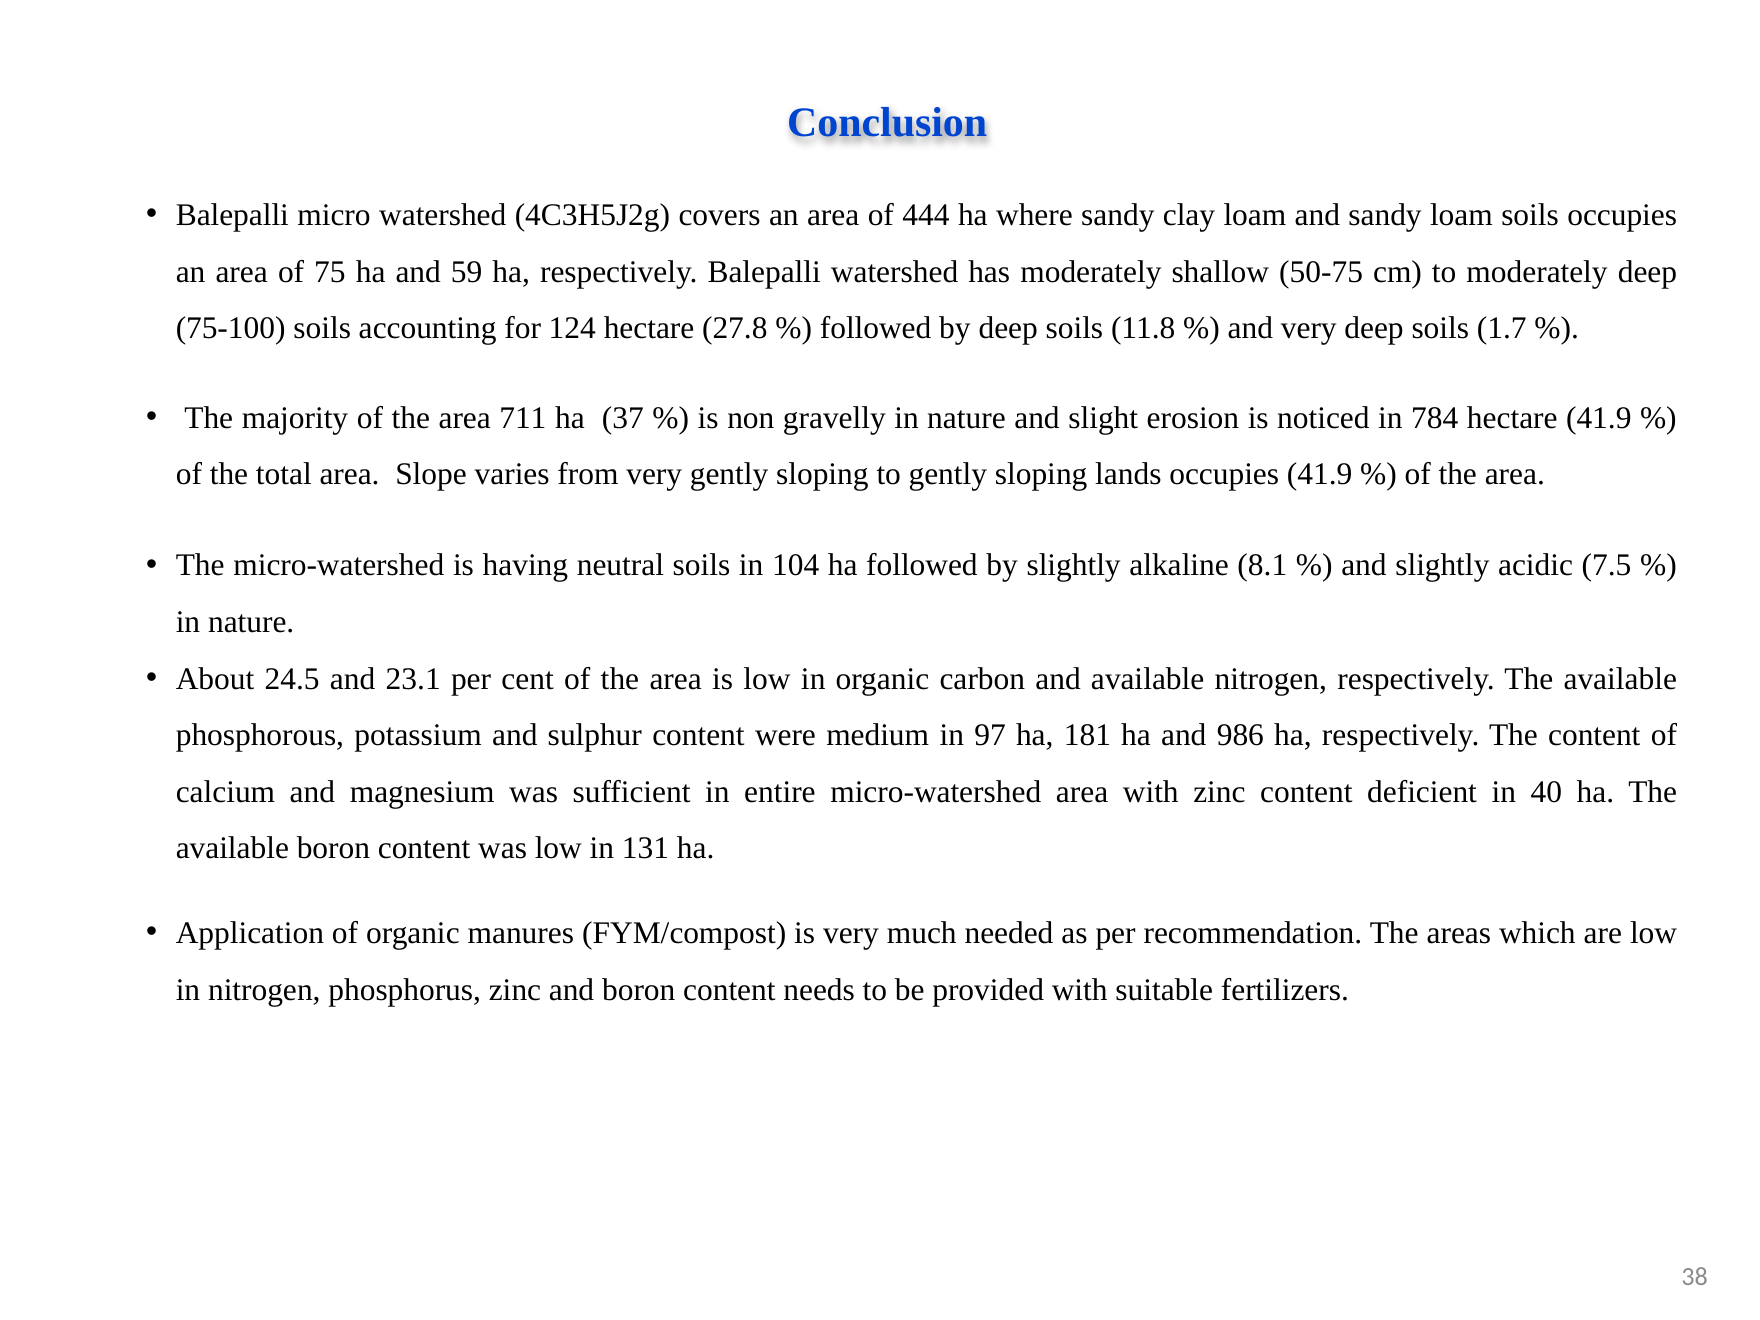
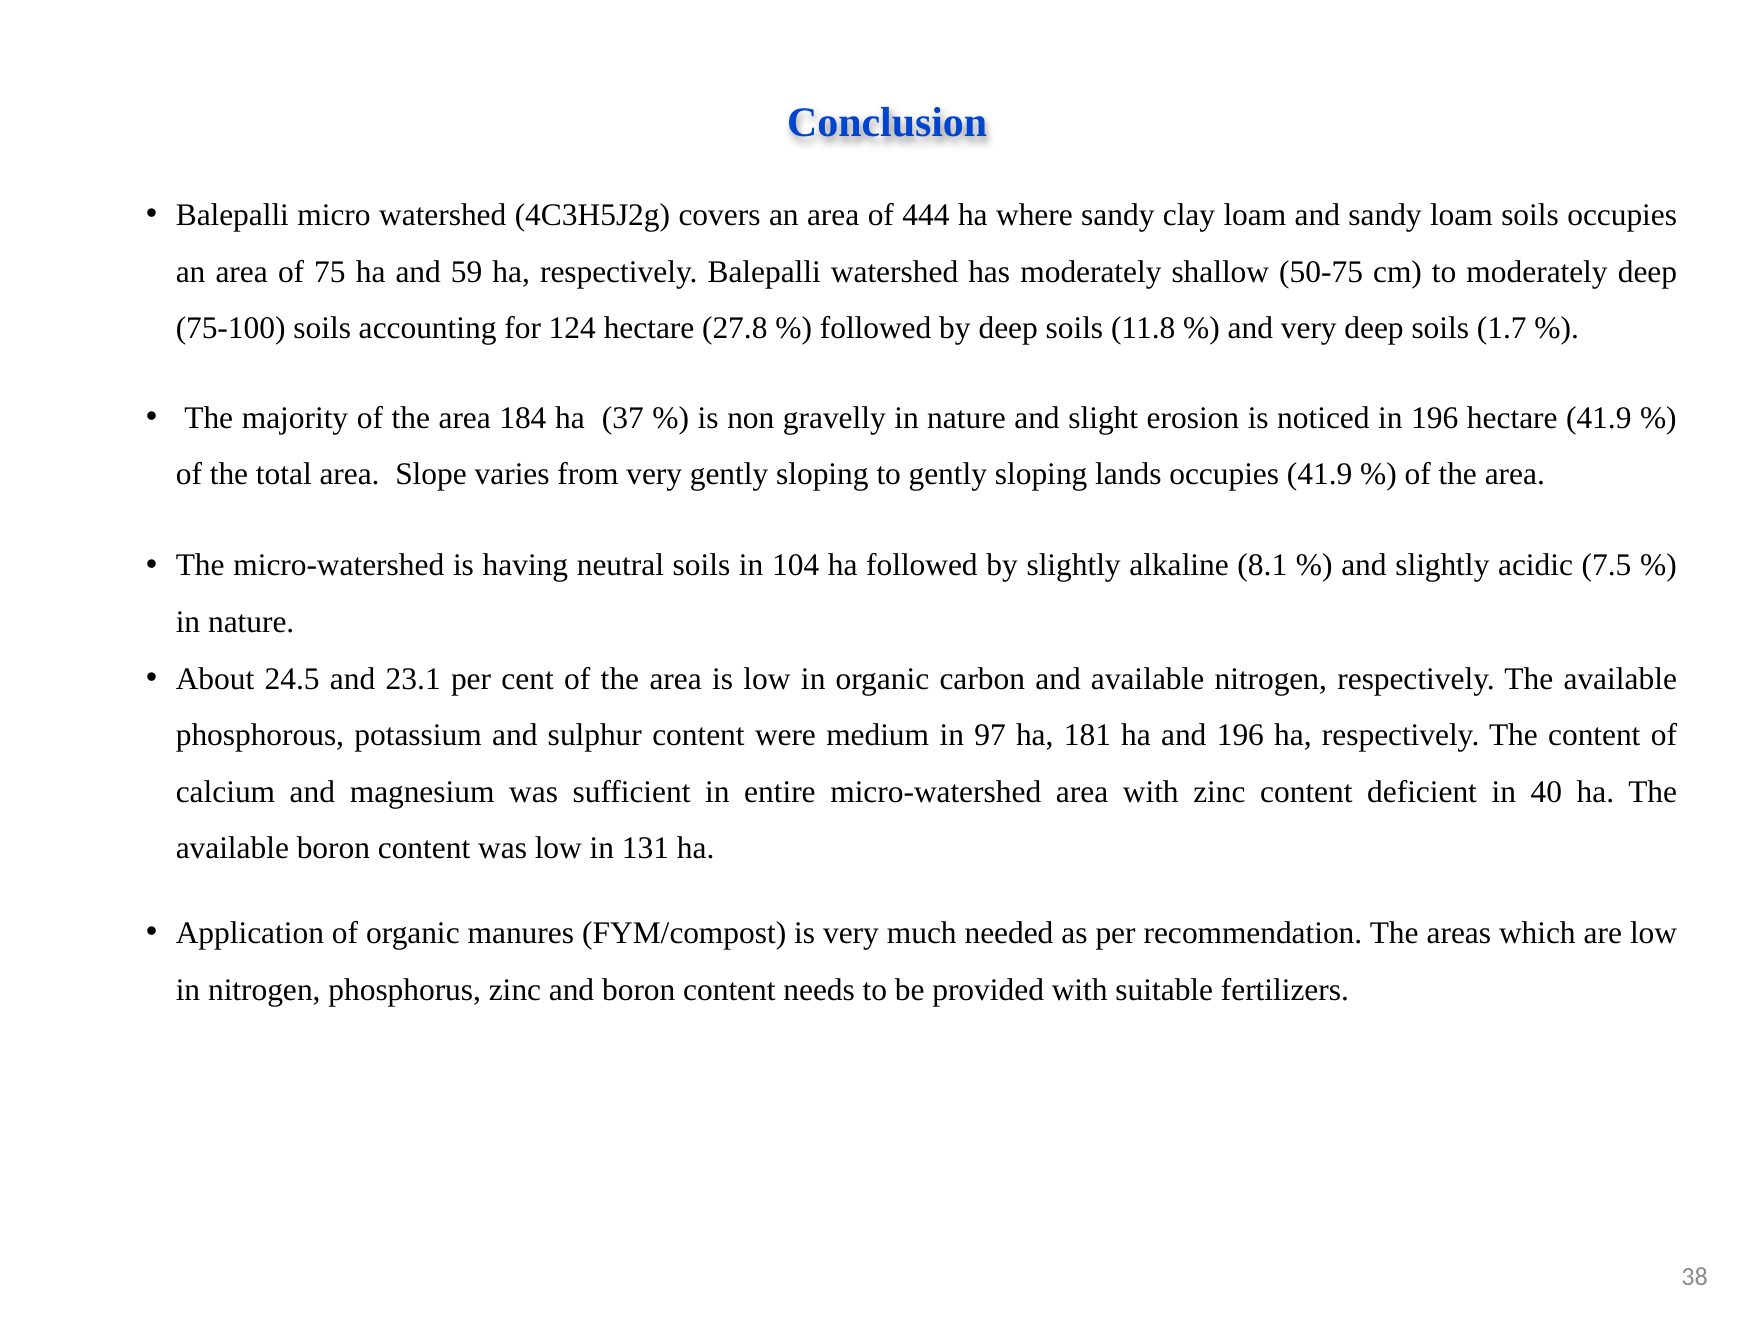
711: 711 -> 184
in 784: 784 -> 196
and 986: 986 -> 196
